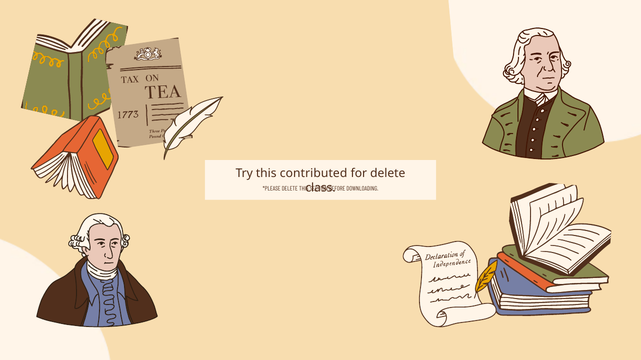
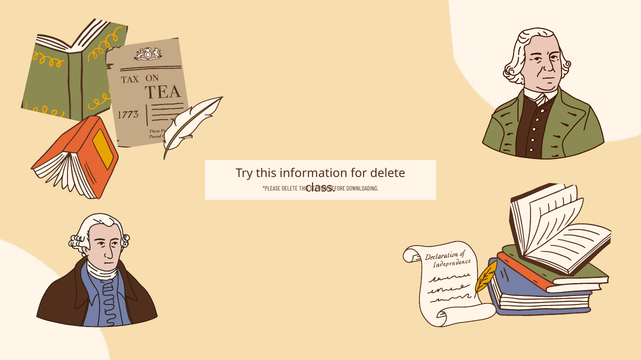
contributed: contributed -> information
